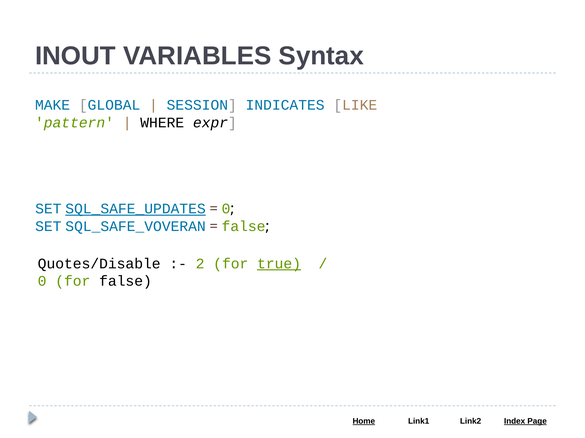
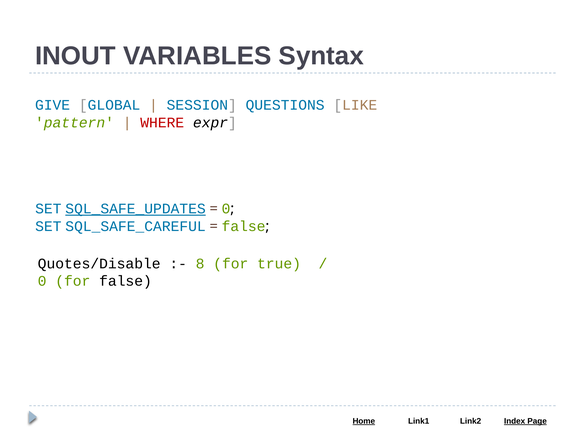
MAKE: MAKE -> GIVE
INDICATES: INDICATES -> QUESTIONS
WHERE colour: black -> red
SQL_SAFE_VOVERAN: SQL_SAFE_VOVERAN -> SQL_SAFE_CAREFUL
2: 2 -> 8
true underline: present -> none
